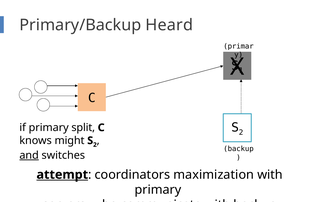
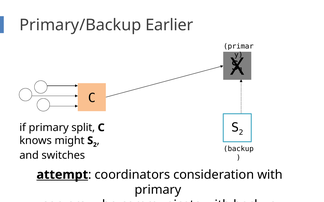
Heard: Heard -> Earlier
and underline: present -> none
maximization: maximization -> consideration
